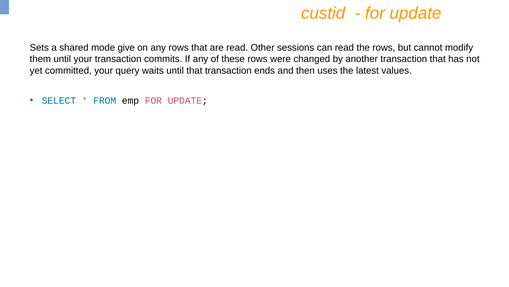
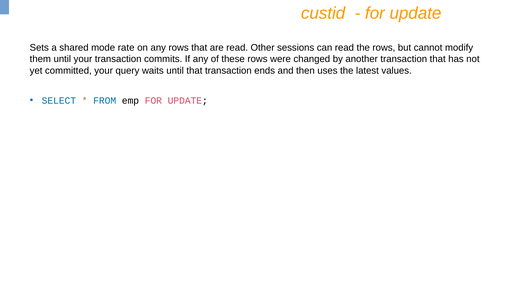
give: give -> rate
